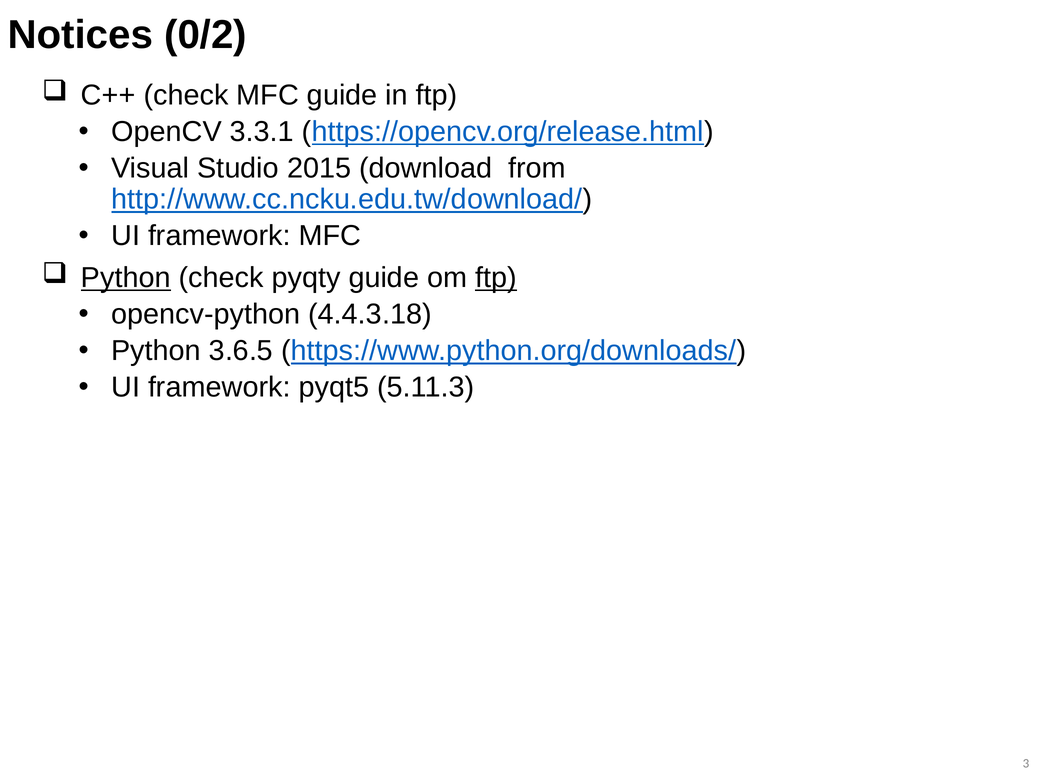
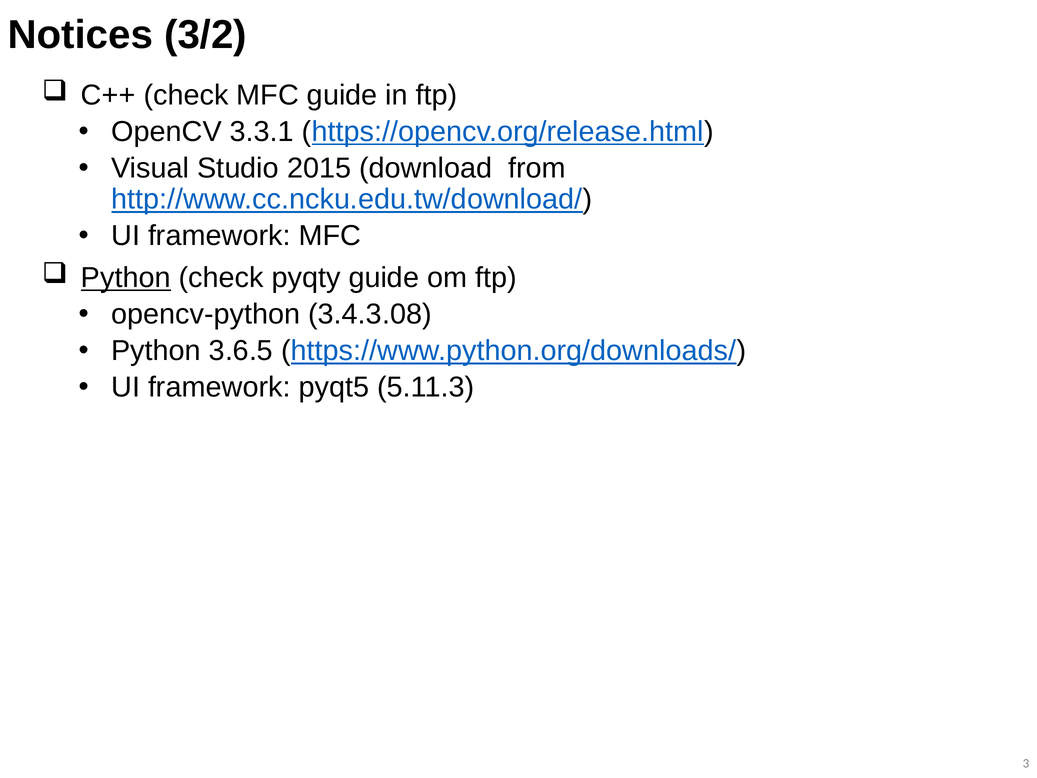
0/2: 0/2 -> 3/2
ftp at (496, 278) underline: present -> none
4.4.3.18: 4.4.3.18 -> 3.4.3.08
